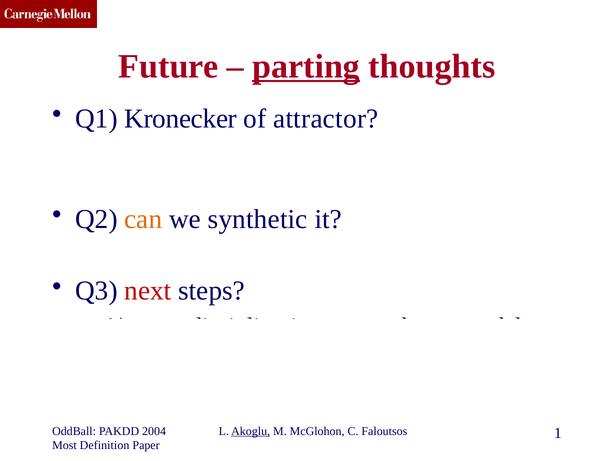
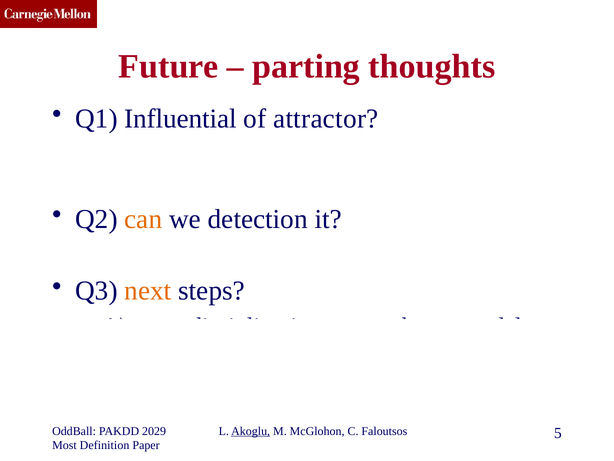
parting underline: present -> none
Kronecker: Kronecker -> Influential
synthetic: synthetic -> detection
next colour: red -> orange
2004: 2004 -> 2029
1: 1 -> 5
